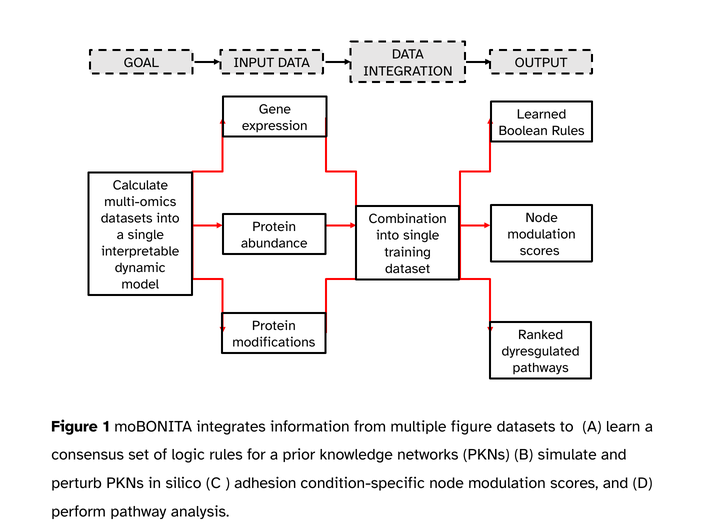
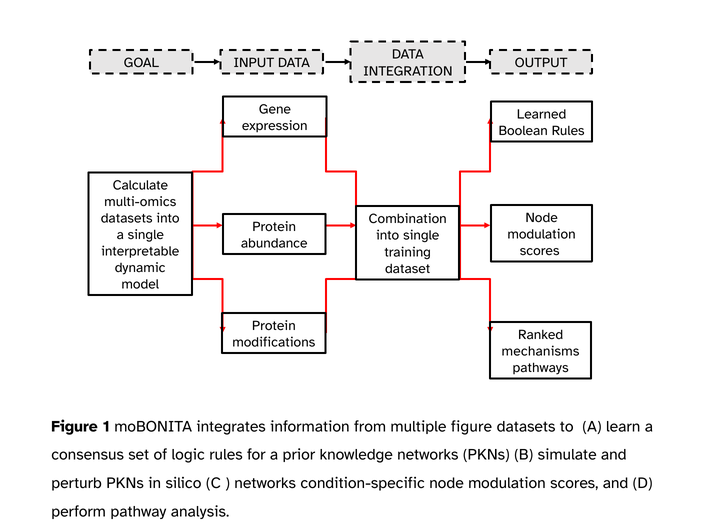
dyresgulated: dyresgulated -> mechanisms
adhesion at (265, 483): adhesion -> networks
